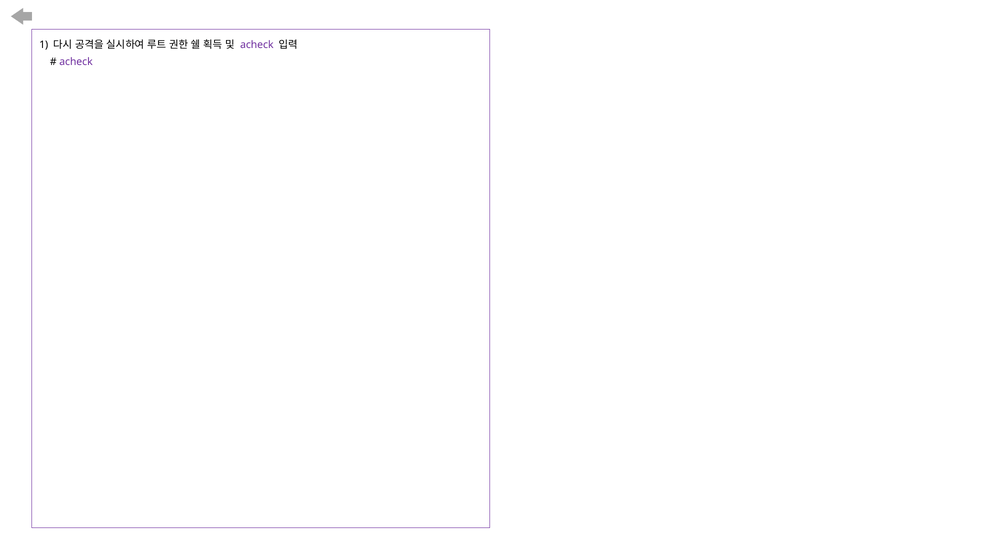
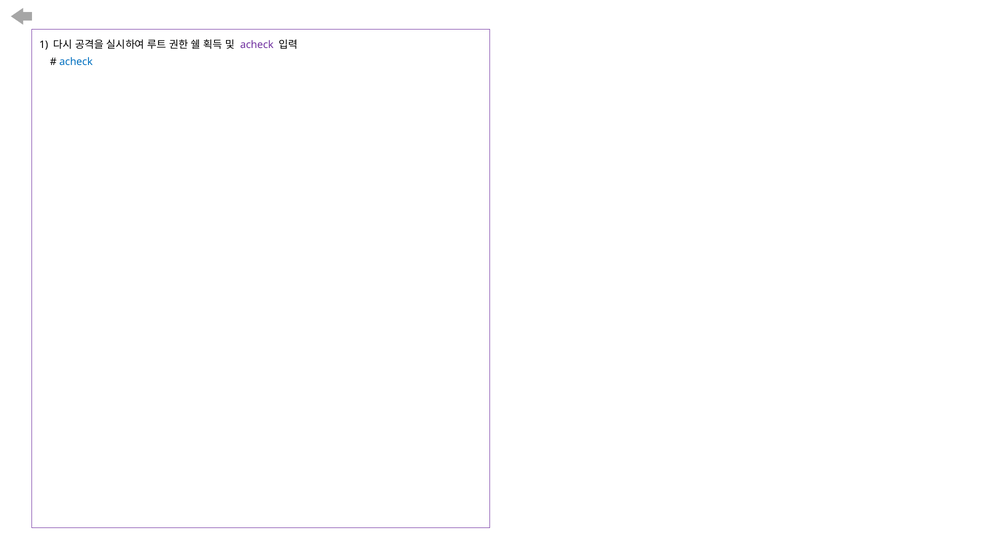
acheck at (76, 62) colour: purple -> blue
